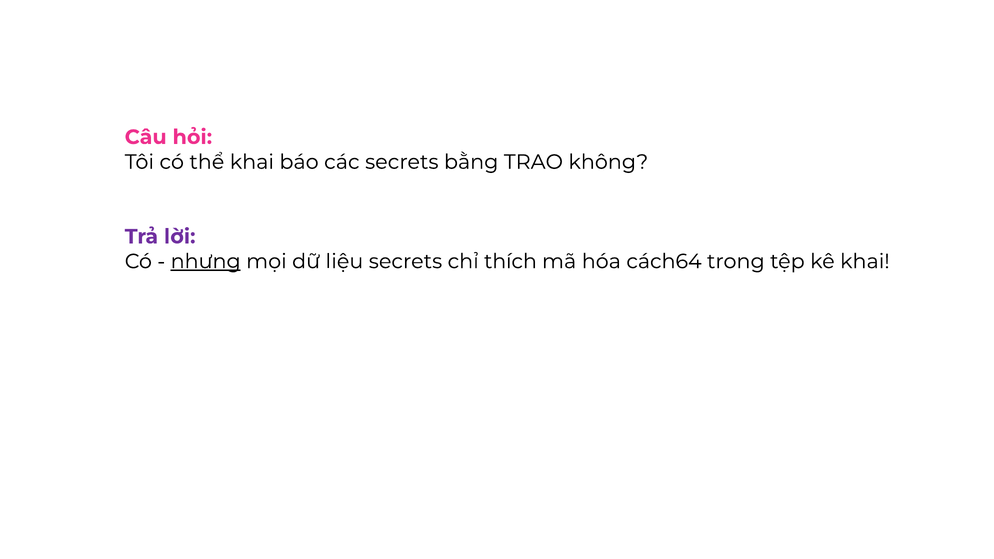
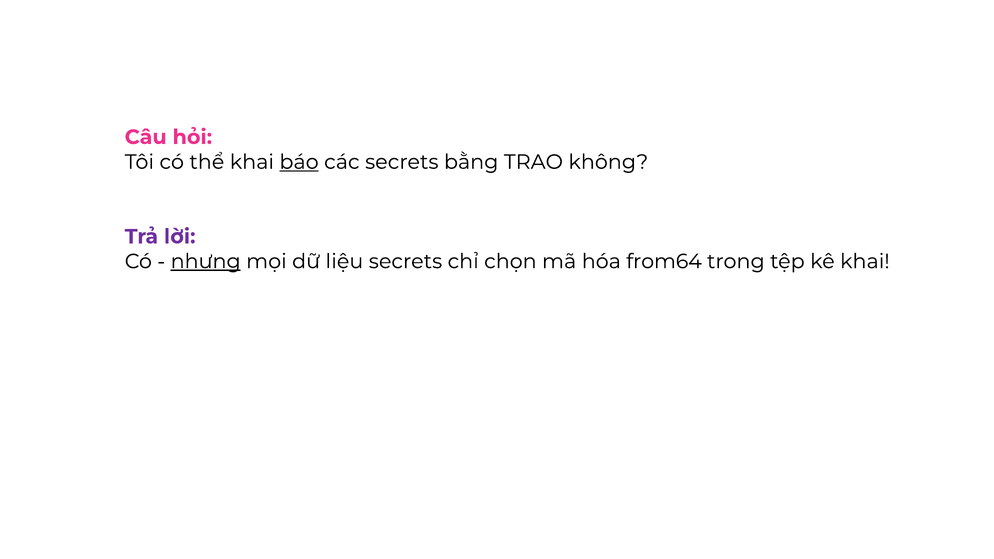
báo underline: none -> present
thích: thích -> chọn
cách64: cách64 -> from64
